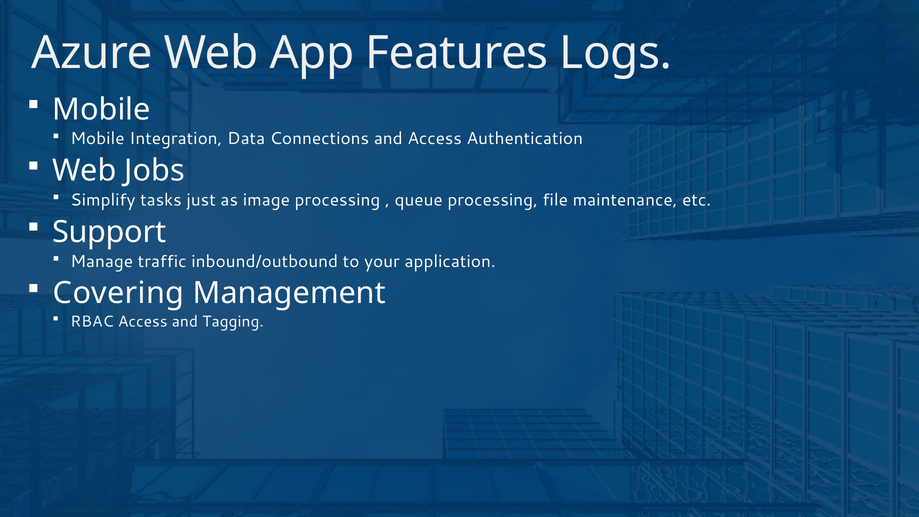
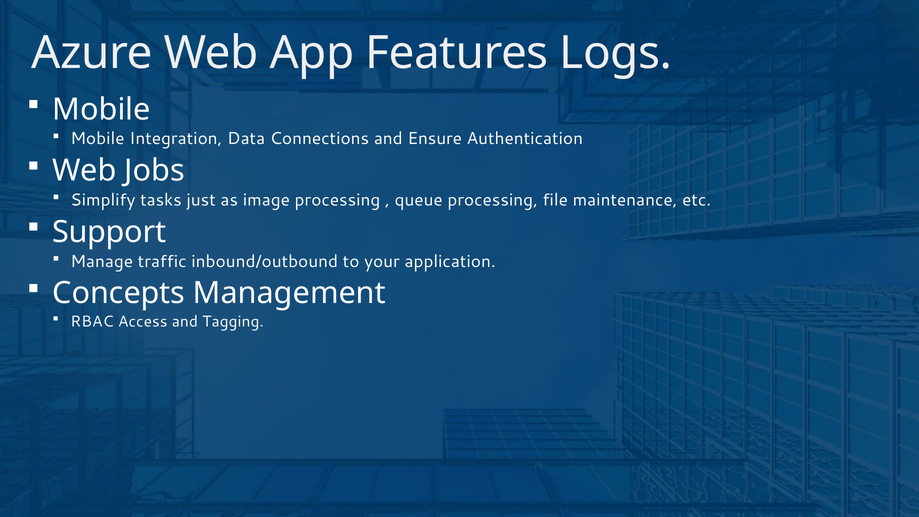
and Access: Access -> Ensure
Covering: Covering -> Concepts
